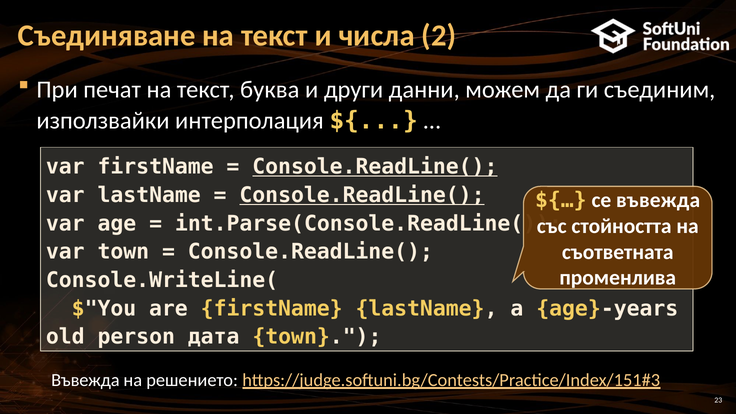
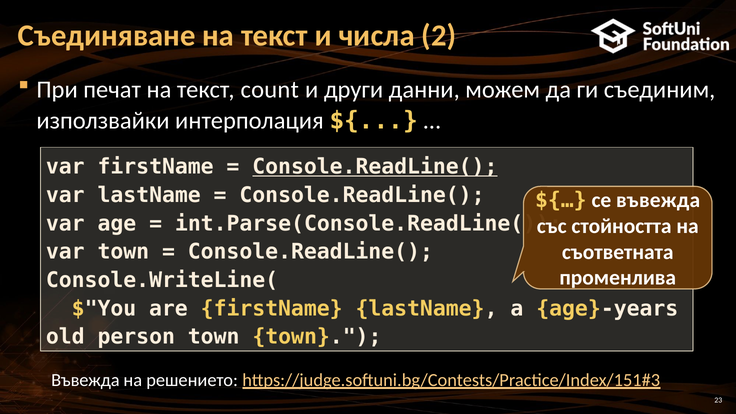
буква: буква -> count
Console.ReadLine( at (362, 195) underline: present -> none
person дата: дата -> town
